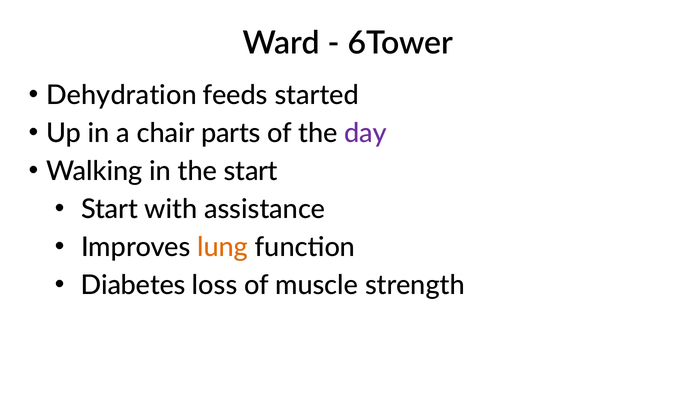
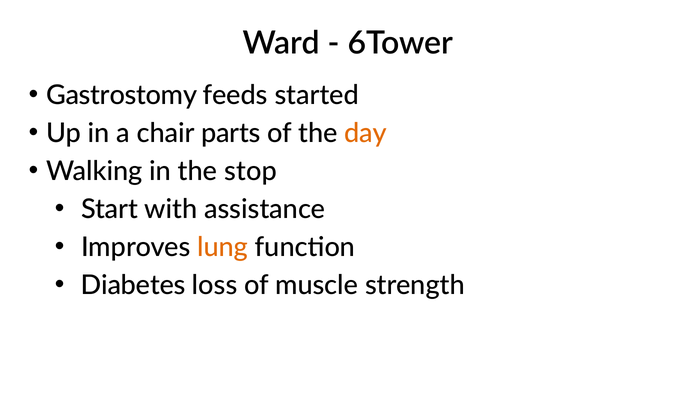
Dehydration: Dehydration -> Gastrostomy
day colour: purple -> orange
the start: start -> stop
